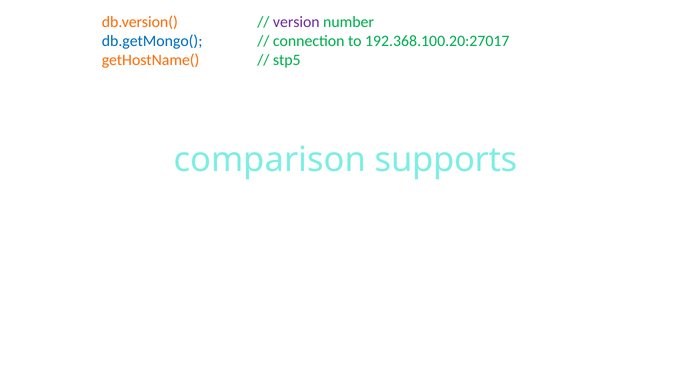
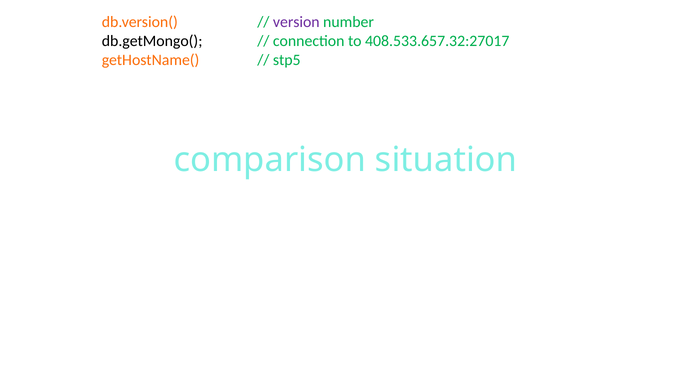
db.getMongo( colour: blue -> black
192.368.100.20:27017: 192.368.100.20:27017 -> 408.533.657.32:27017
supports: supports -> situation
